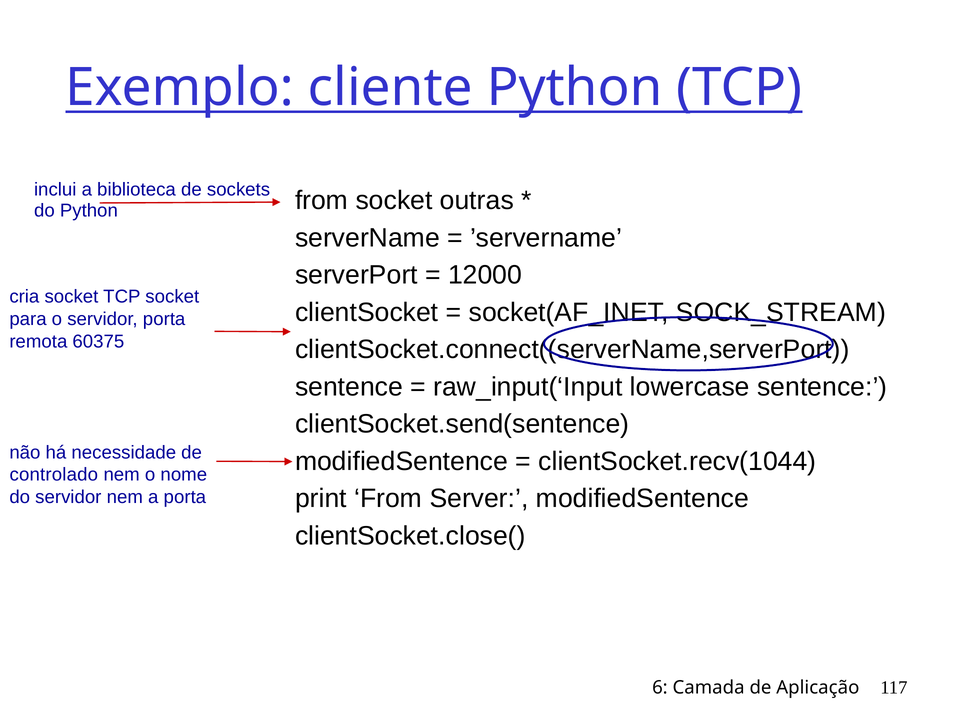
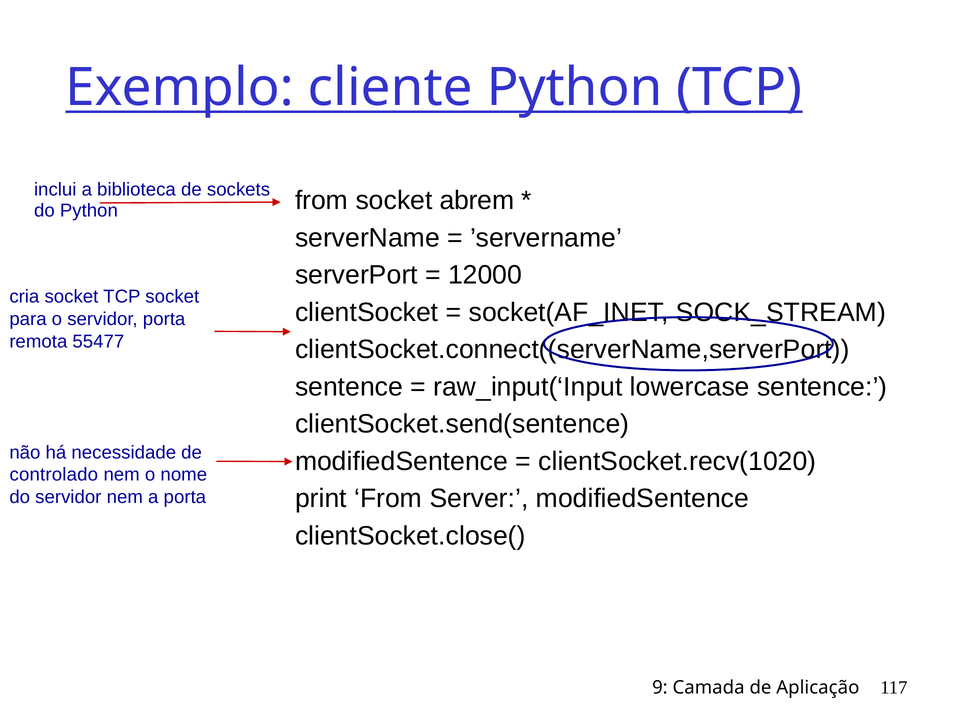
outras: outras -> abrem
60375: 60375 -> 55477
clientSocket.recv(1044: clientSocket.recv(1044 -> clientSocket.recv(1020
6: 6 -> 9
